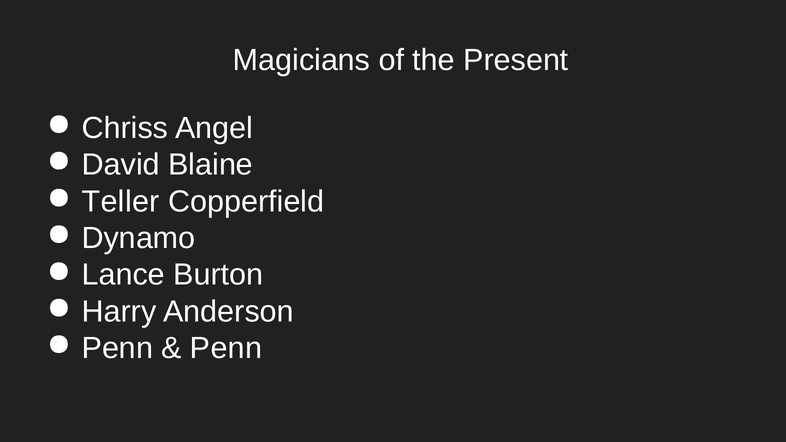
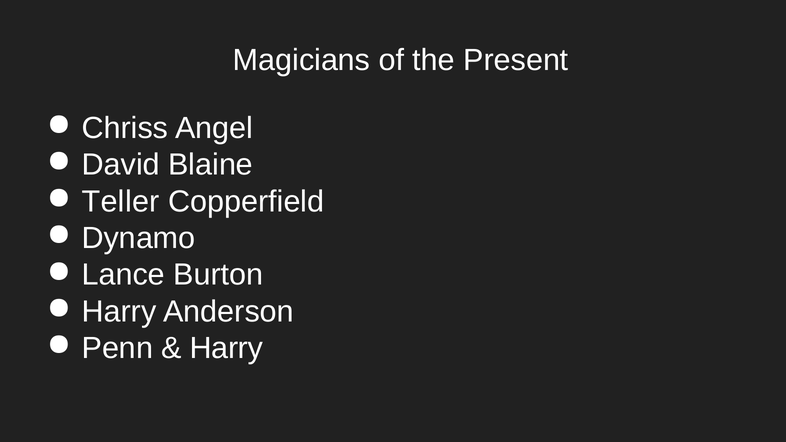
Penn at (226, 348): Penn -> Harry
